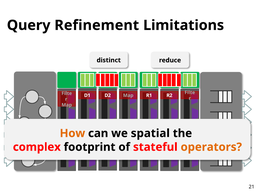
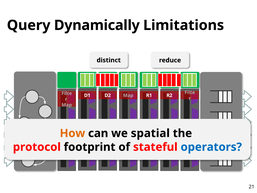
Refinement: Refinement -> Dynamically
complex: complex -> protocol
operators colour: orange -> blue
